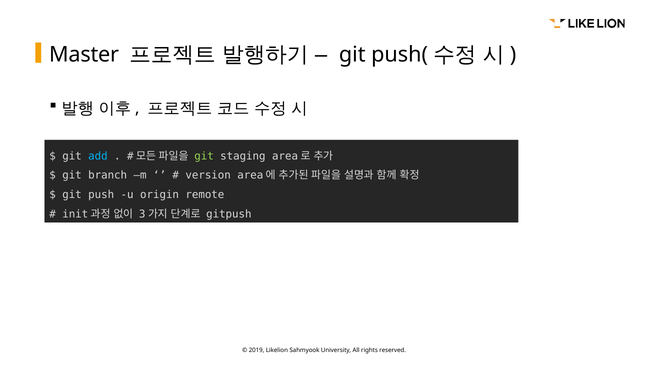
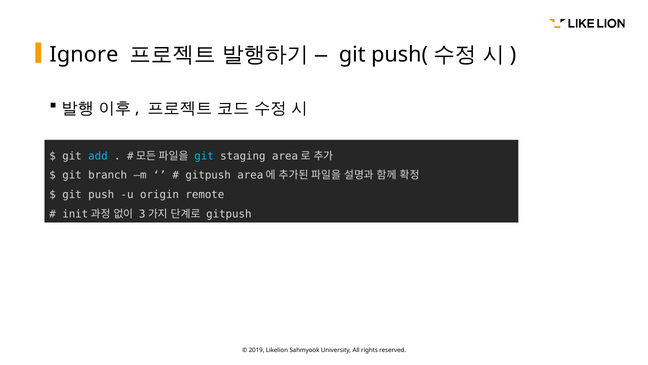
Master: Master -> Ignore
git at (204, 156) colour: light green -> light blue
version at (208, 175): version -> gitpush
